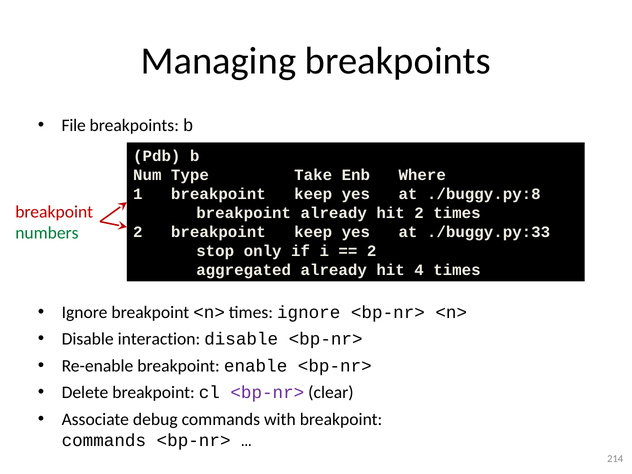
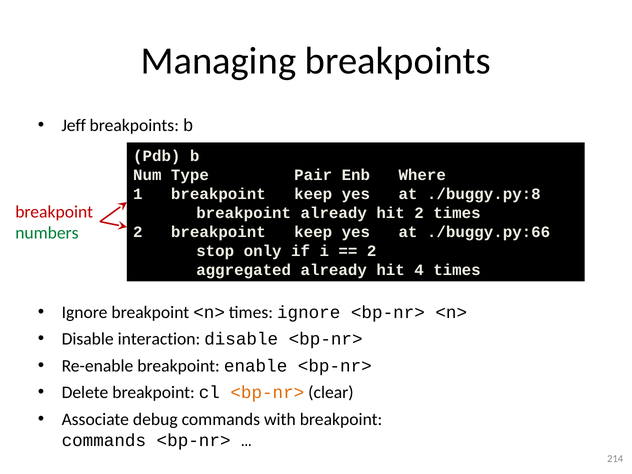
File: File -> Jeff
Take: Take -> Pair
./buggy.py:33: ./buggy.py:33 -> ./buggy.py:66
<bp-nr> at (267, 393) colour: purple -> orange
